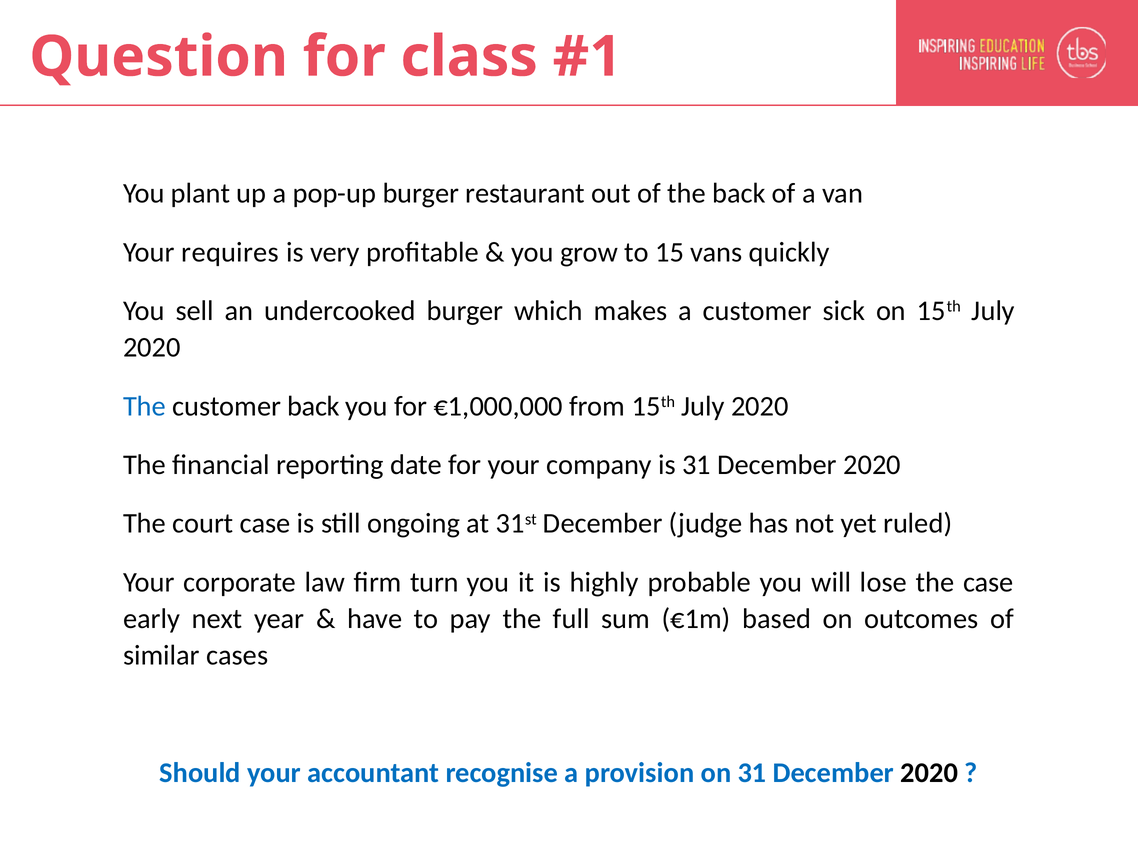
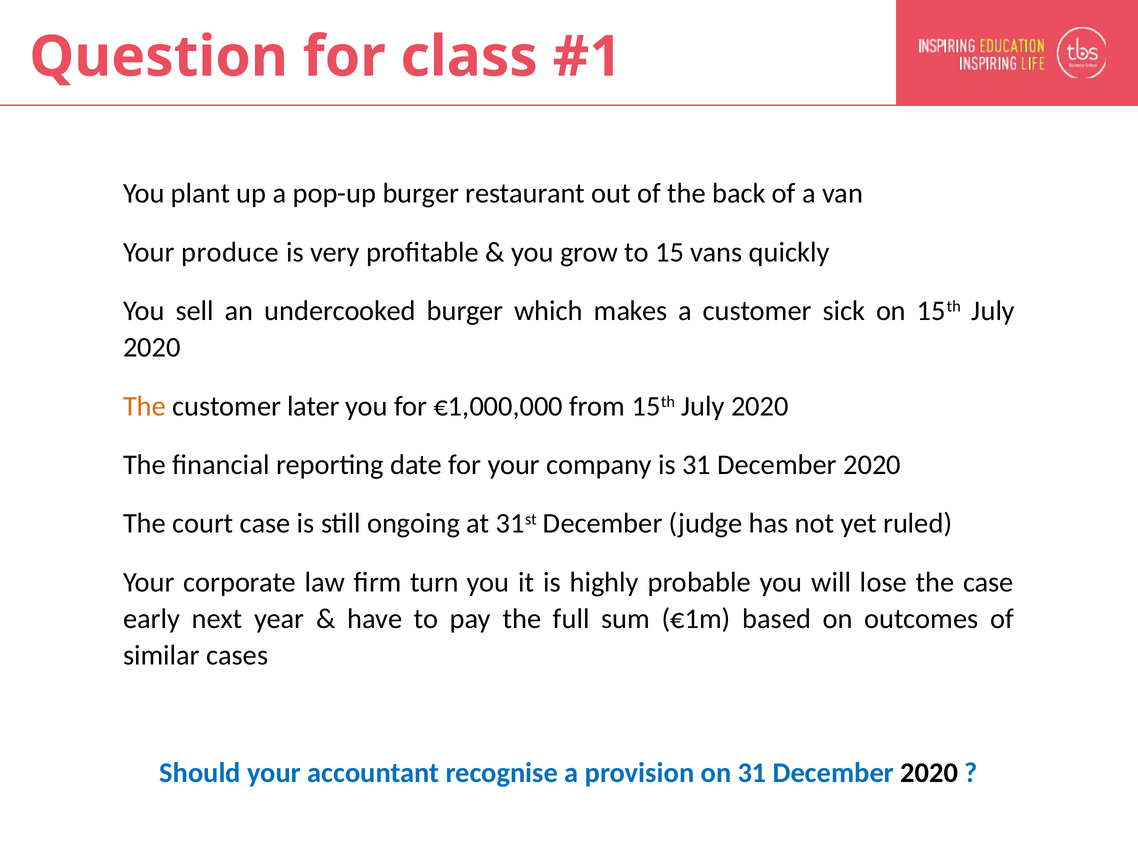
requires: requires -> produce
The at (144, 406) colour: blue -> orange
customer back: back -> later
